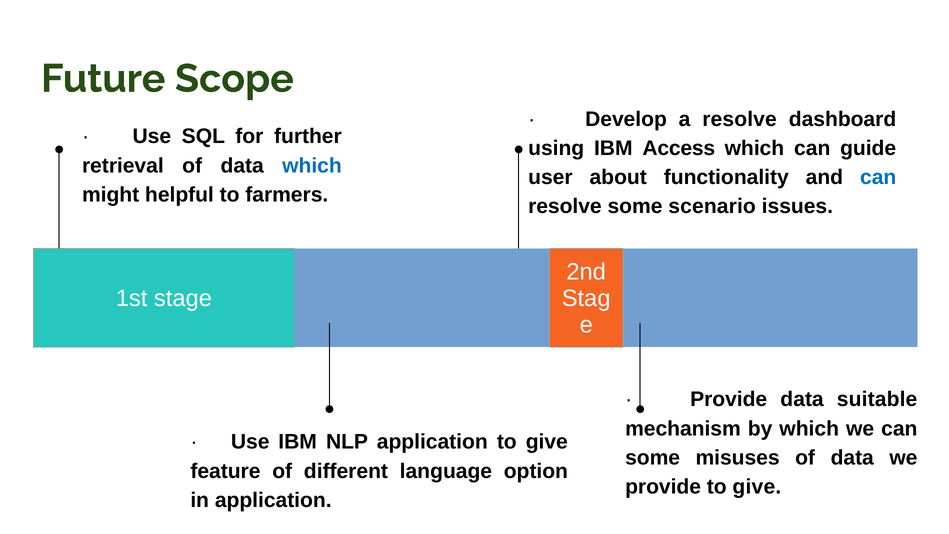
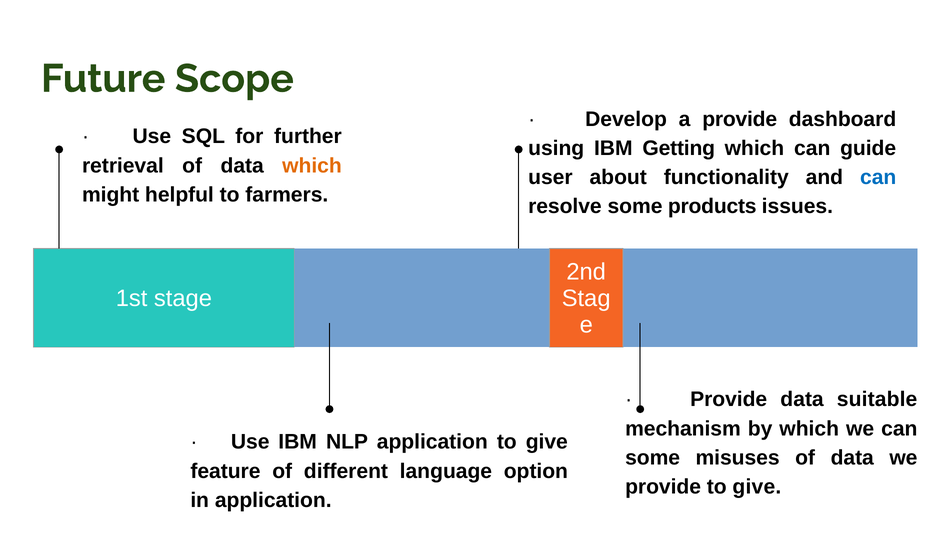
a resolve: resolve -> provide
Access: Access -> Getting
which at (312, 166) colour: blue -> orange
scenario: scenario -> products
